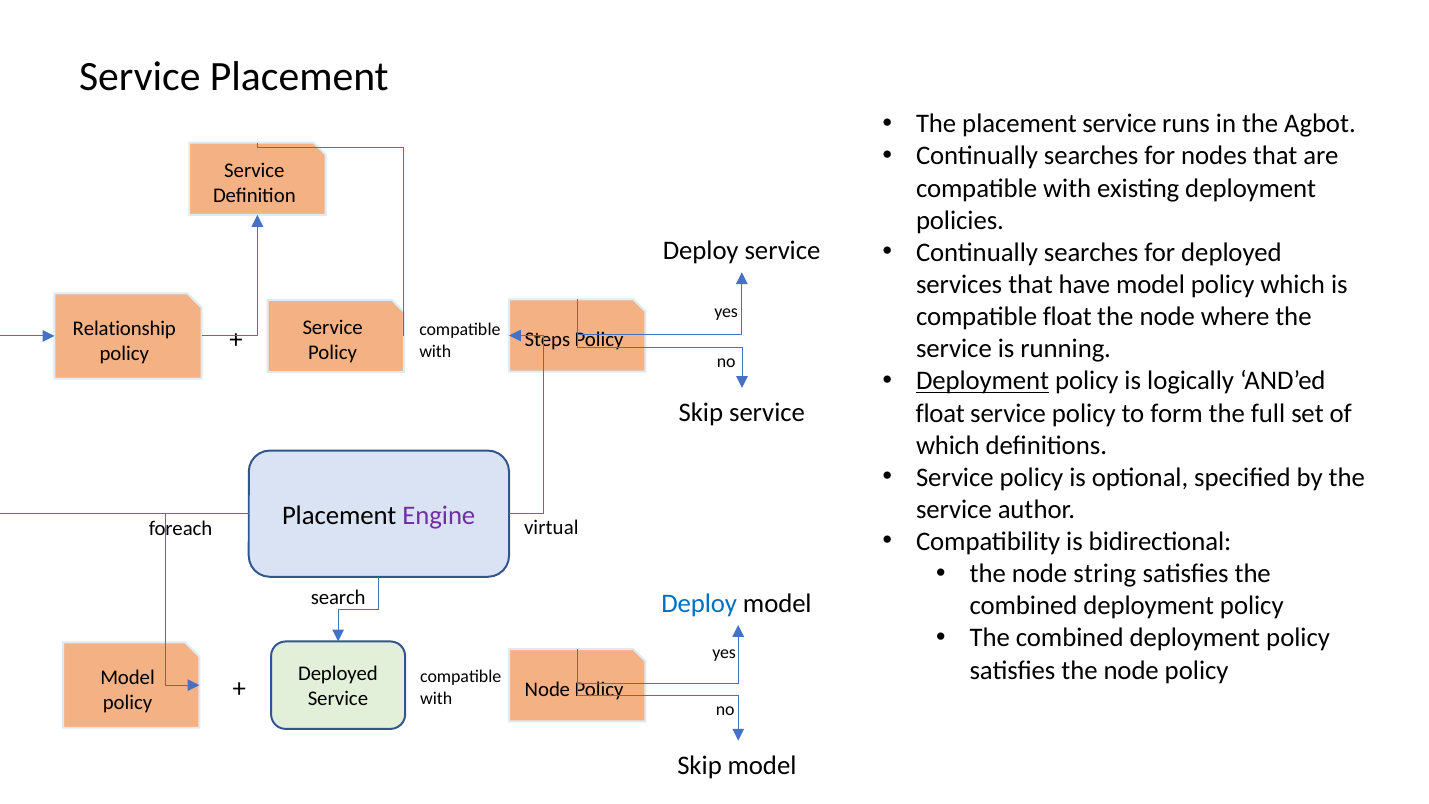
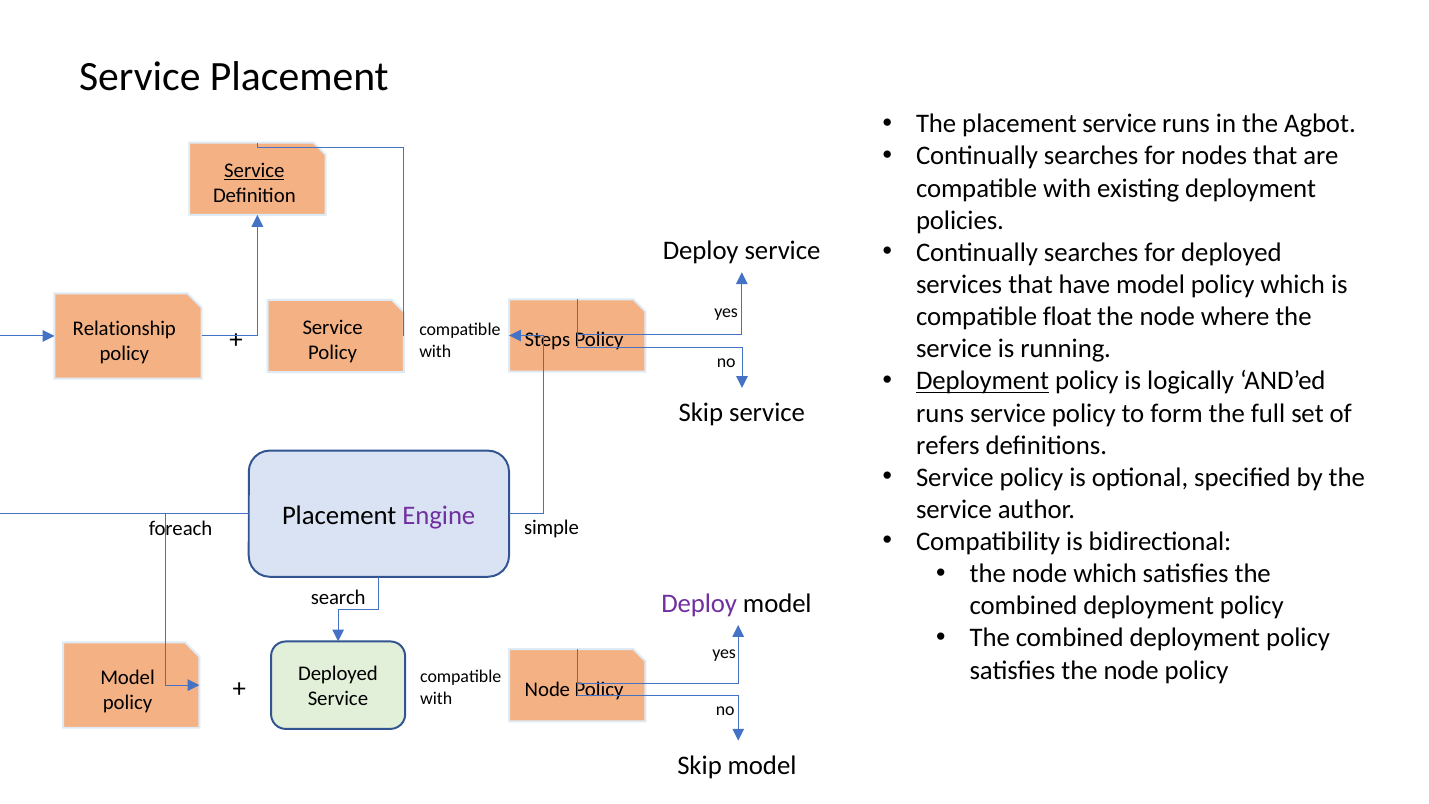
Service at (254, 171) underline: none -> present
float at (940, 413): float -> runs
which at (948, 445): which -> refers
virtual: virtual -> simple
node string: string -> which
Deploy at (699, 604) colour: blue -> purple
